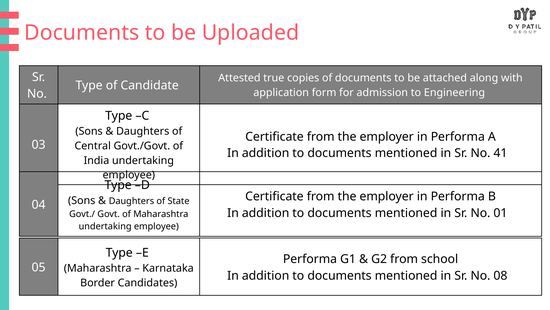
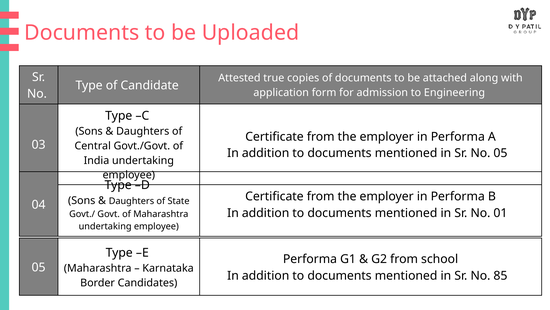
No 41: 41 -> 05
08: 08 -> 85
